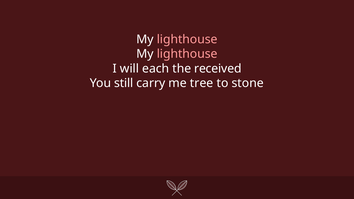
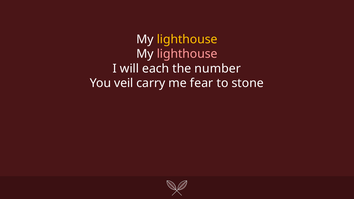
lighthouse at (187, 39) colour: pink -> yellow
received: received -> number
still: still -> veil
tree: tree -> fear
